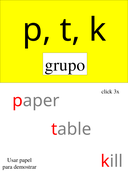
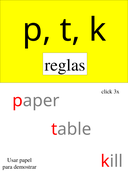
grupo: grupo -> reglas
